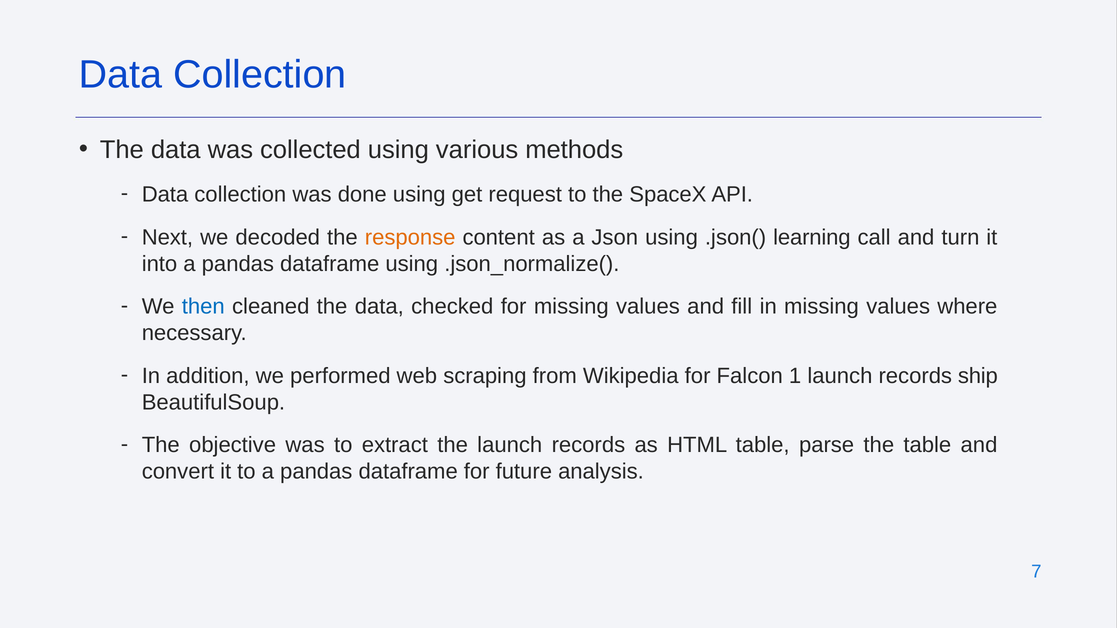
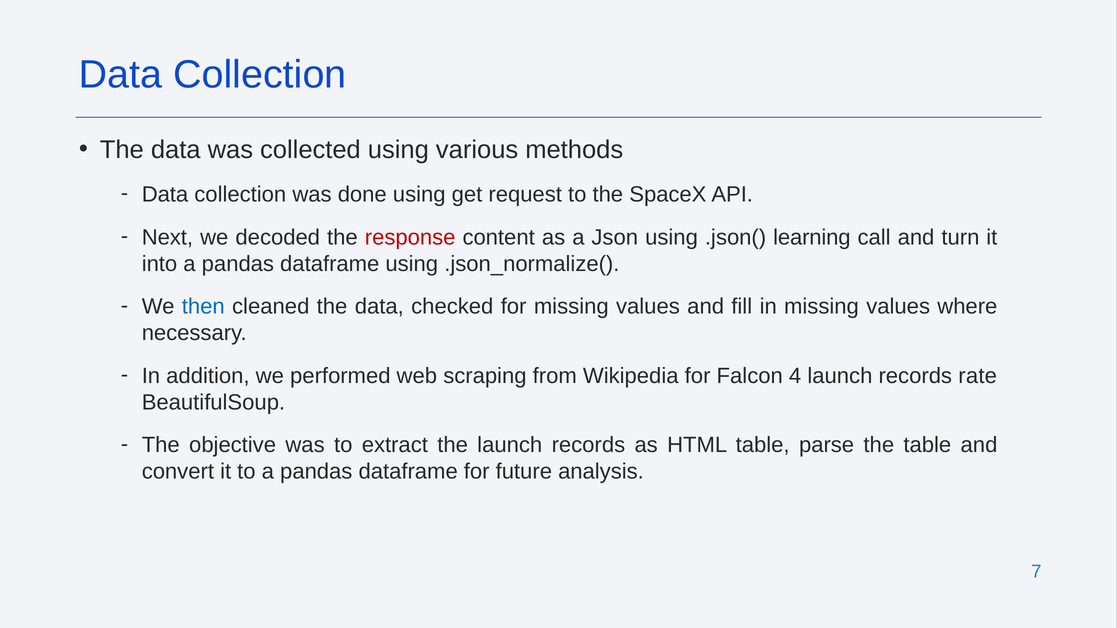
response colour: orange -> red
1: 1 -> 4
ship: ship -> rate
